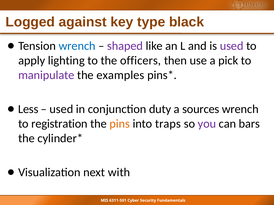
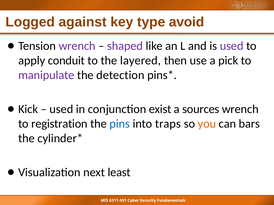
black: black -> avoid
wrench at (77, 46) colour: blue -> purple
lighting: lighting -> conduit
officers: officers -> layered
examples: examples -> detection
Less: Less -> Kick
duty: duty -> exist
pins colour: orange -> blue
you colour: purple -> orange
with: with -> least
